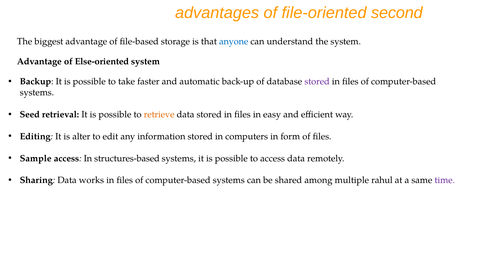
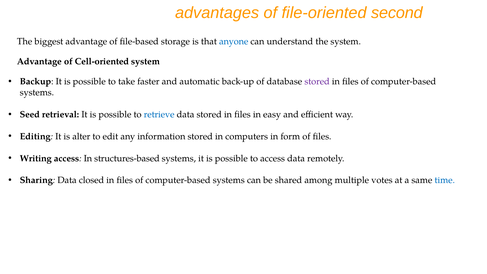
Else-oriented: Else-oriented -> Cell-oriented
retrieve colour: orange -> blue
Sample: Sample -> Writing
works: works -> closed
rahul: rahul -> votes
time colour: purple -> blue
